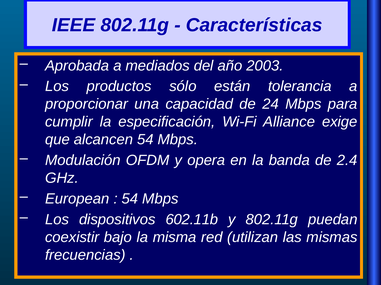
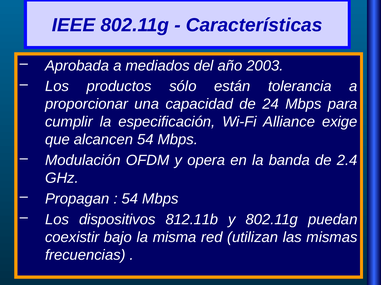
European: European -> Propagan
602.11b: 602.11b -> 812.11b
